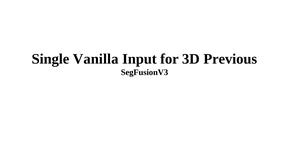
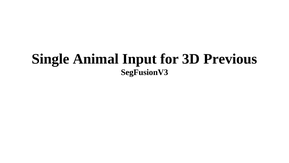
Vanilla: Vanilla -> Animal
